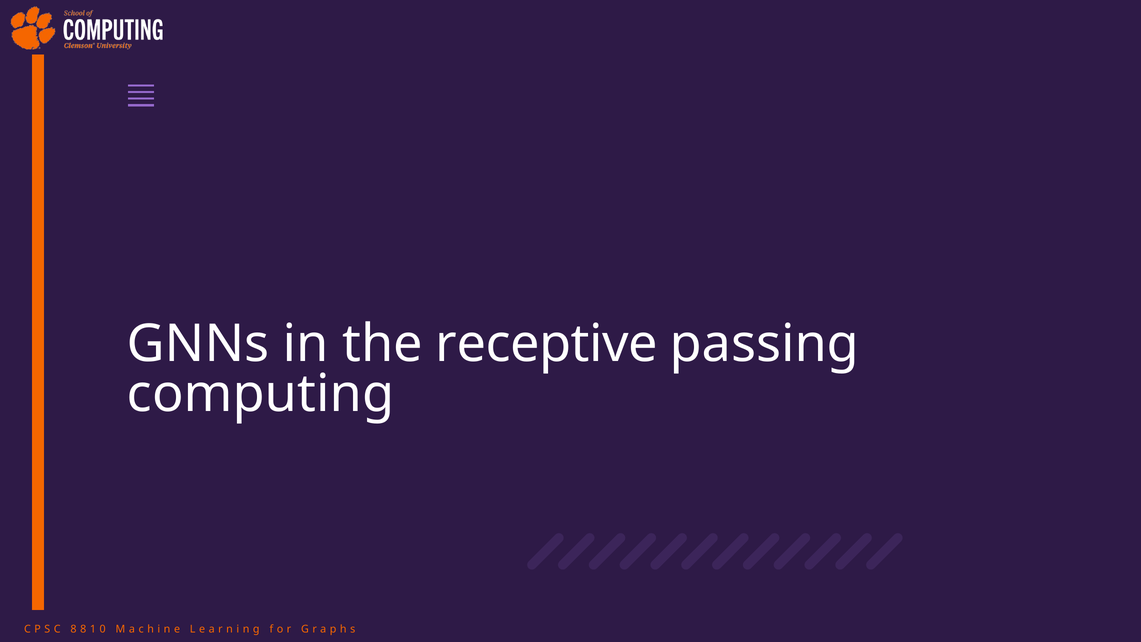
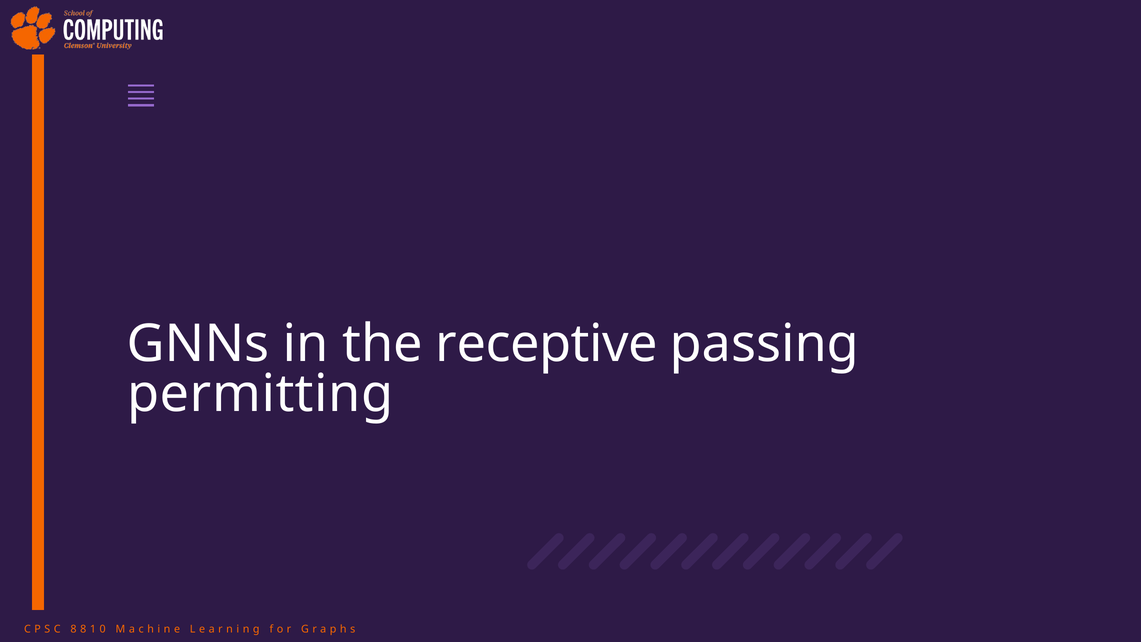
computing: computing -> permitting
